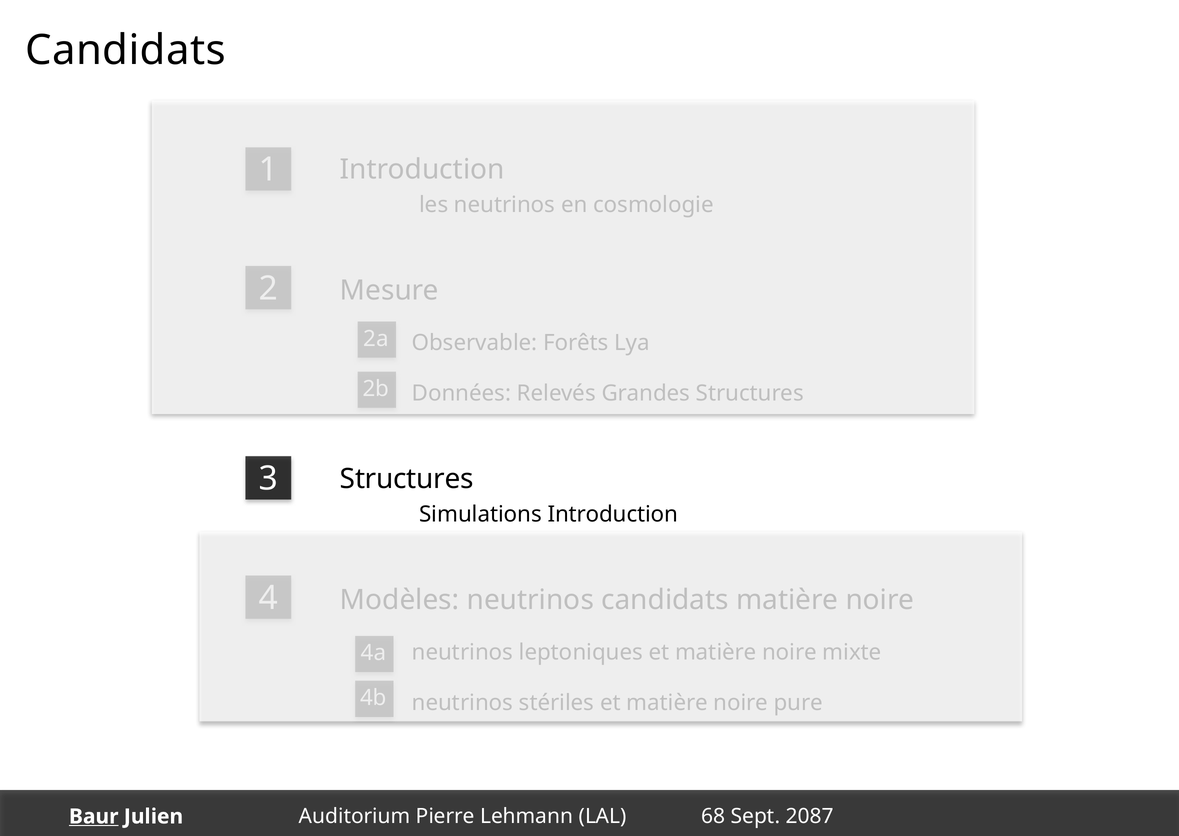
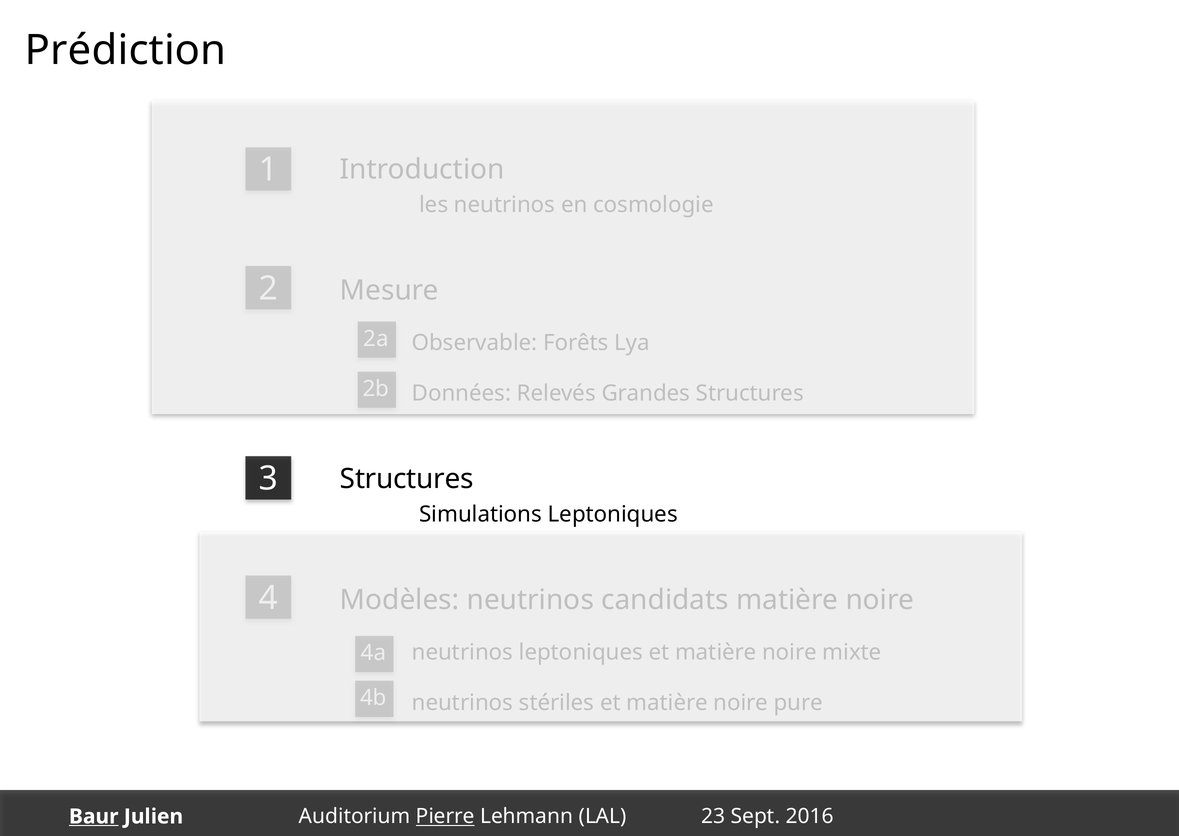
Candidats at (126, 50): Candidats -> Prédiction
Simulations Introduction: Introduction -> Leptoniques
Pierre underline: none -> present
68: 68 -> 23
2087: 2087 -> 2016
